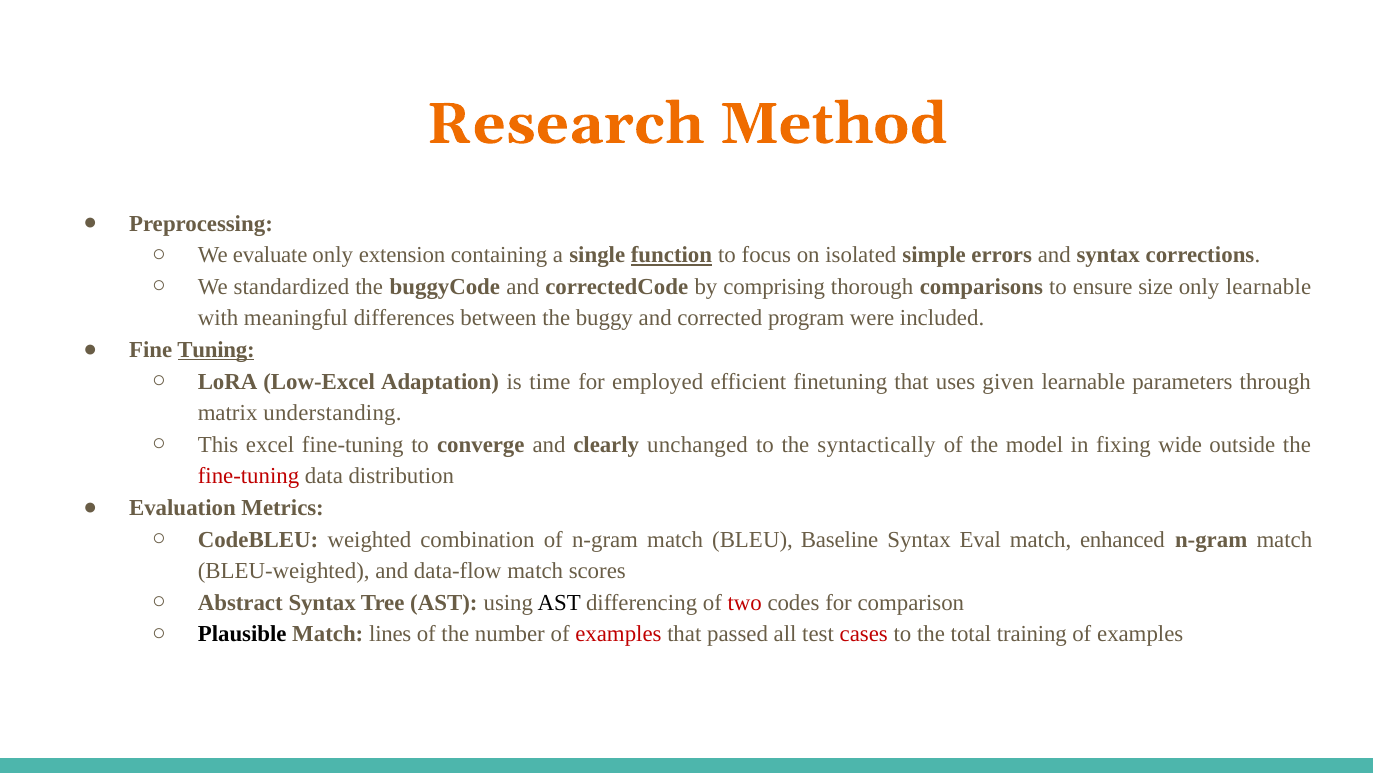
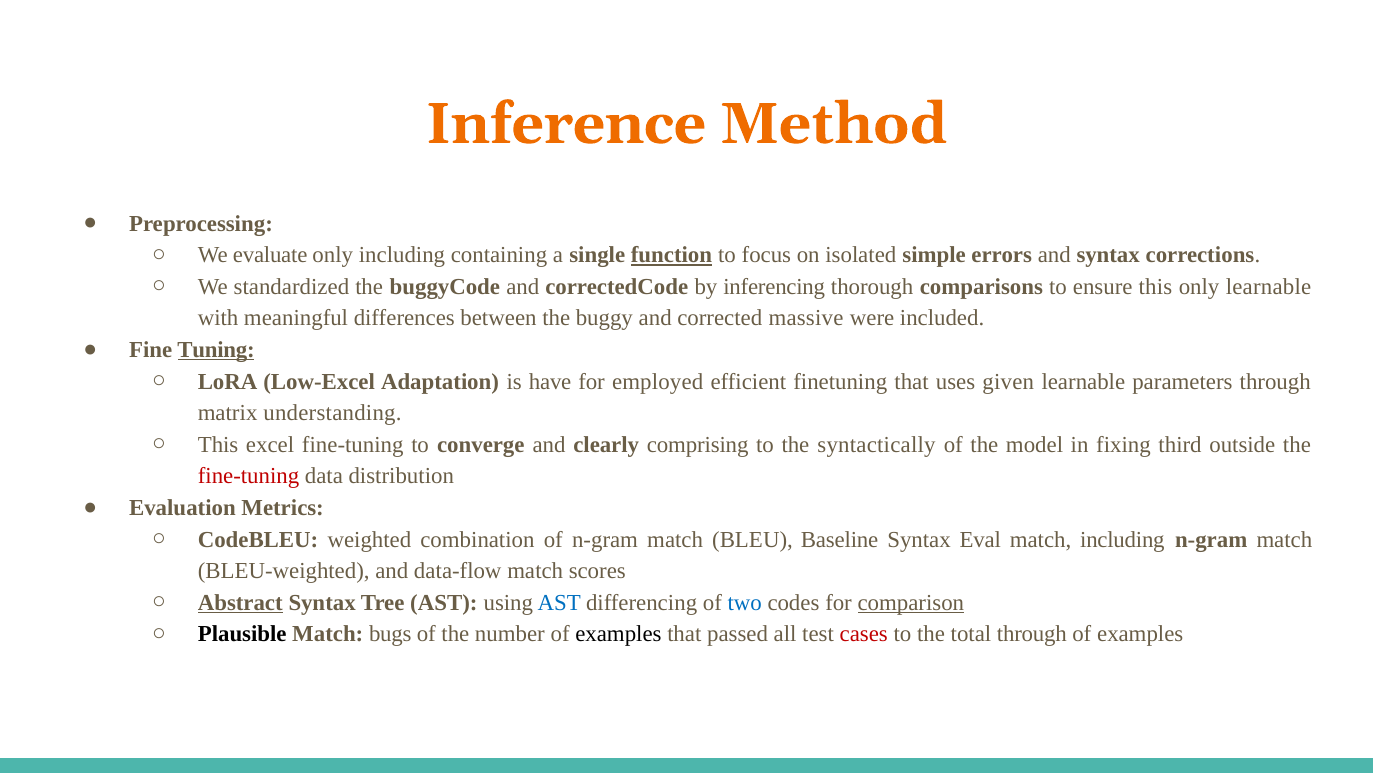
Research: Research -> Inference
only extension: extension -> including
comprising: comprising -> inferencing
ensure size: size -> this
program: program -> massive
time: time -> have
unchanged: unchanged -> comprising
wide: wide -> third
match enhanced: enhanced -> including
Abstract underline: none -> present
AST at (559, 602) colour: black -> blue
two colour: red -> blue
comparison underline: none -> present
lines: lines -> bugs
examples at (618, 634) colour: red -> black
total training: training -> through
